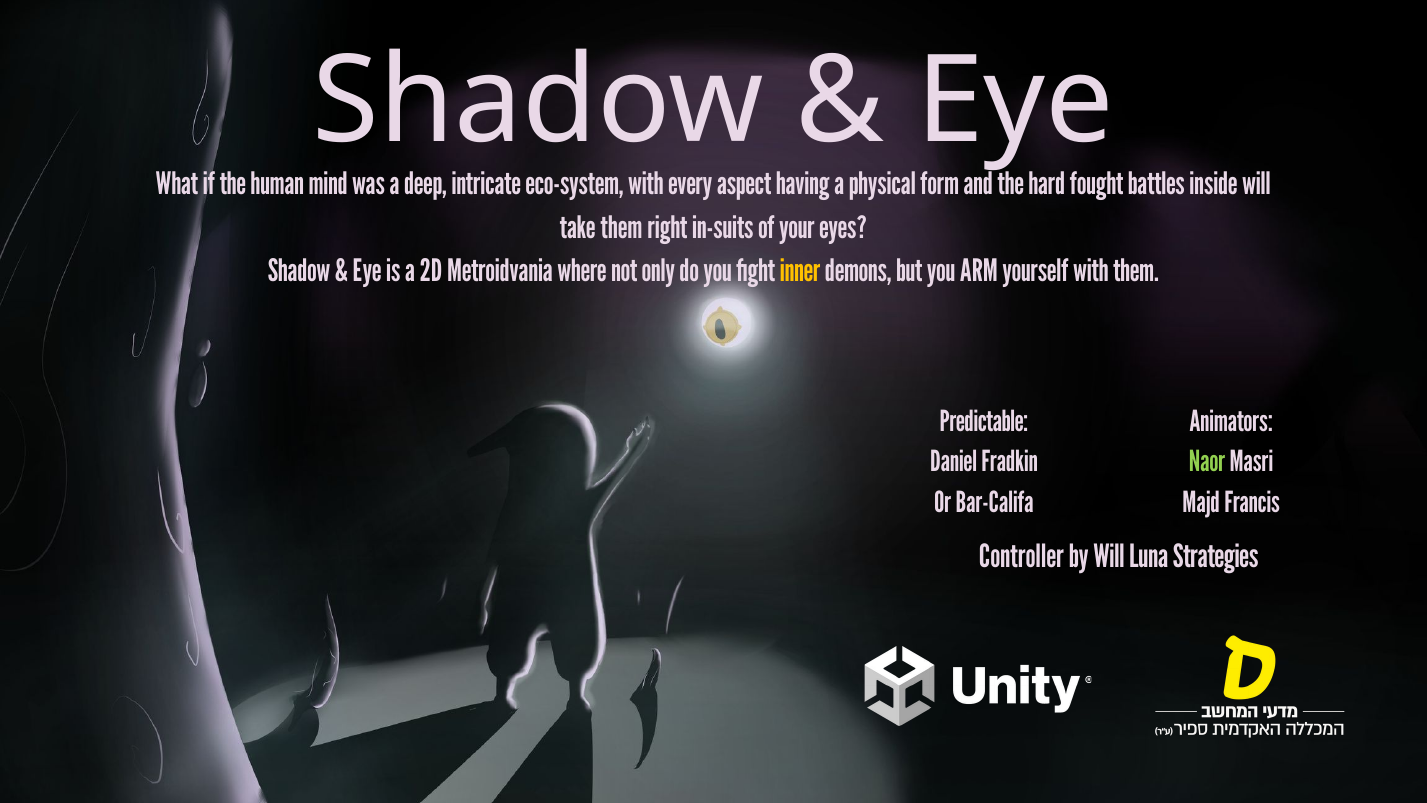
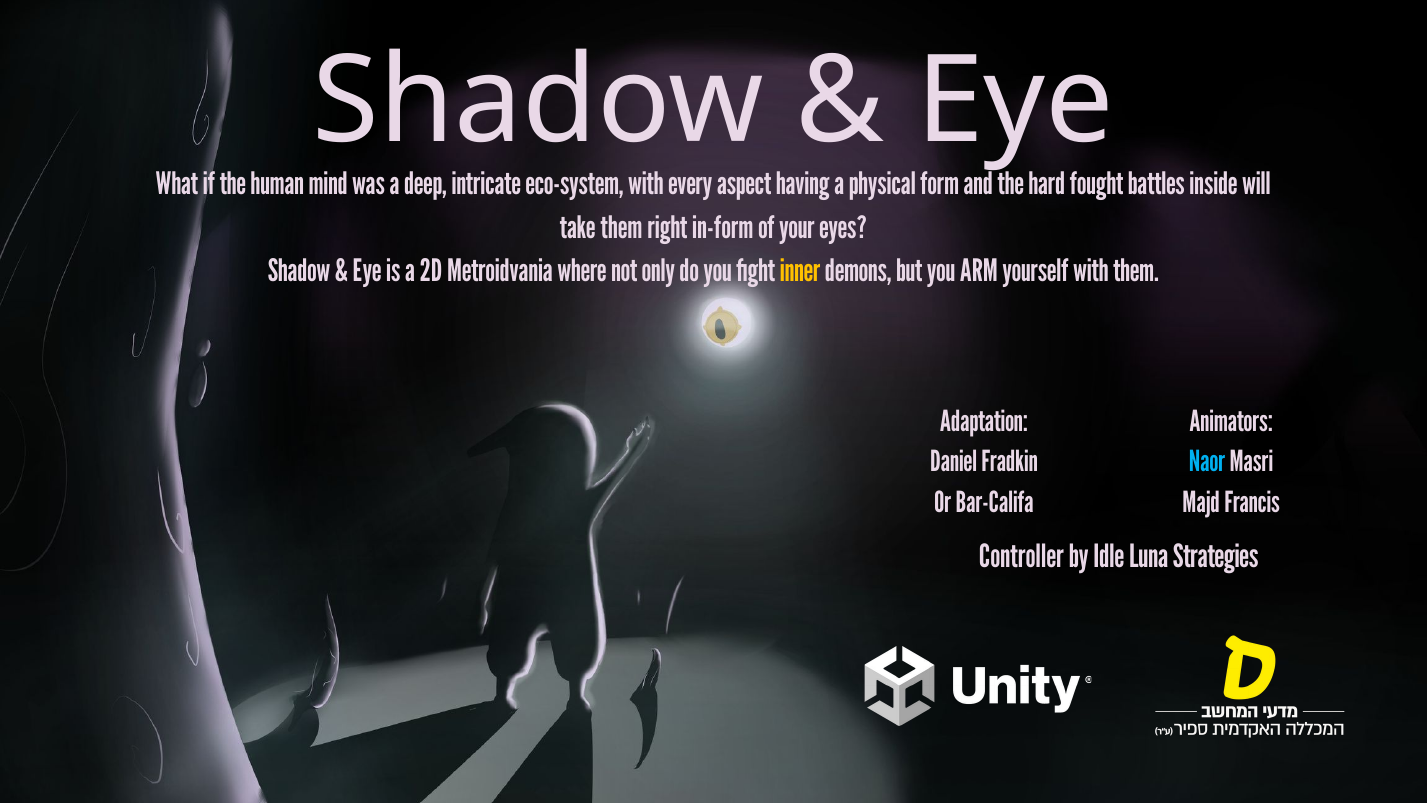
in-suits: in-suits -> in-form
Predictable: Predictable -> Adaptation
Naor colour: light green -> light blue
by Will: Will -> Idle
